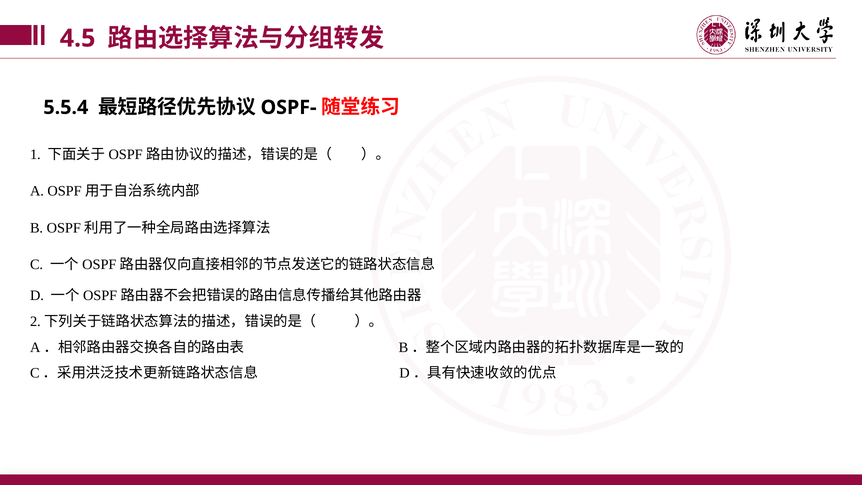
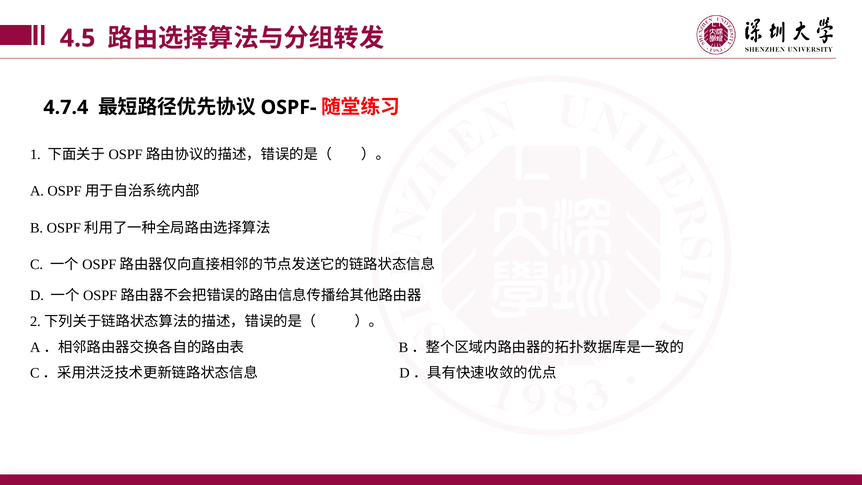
5.5.4: 5.5.4 -> 4.7.4
